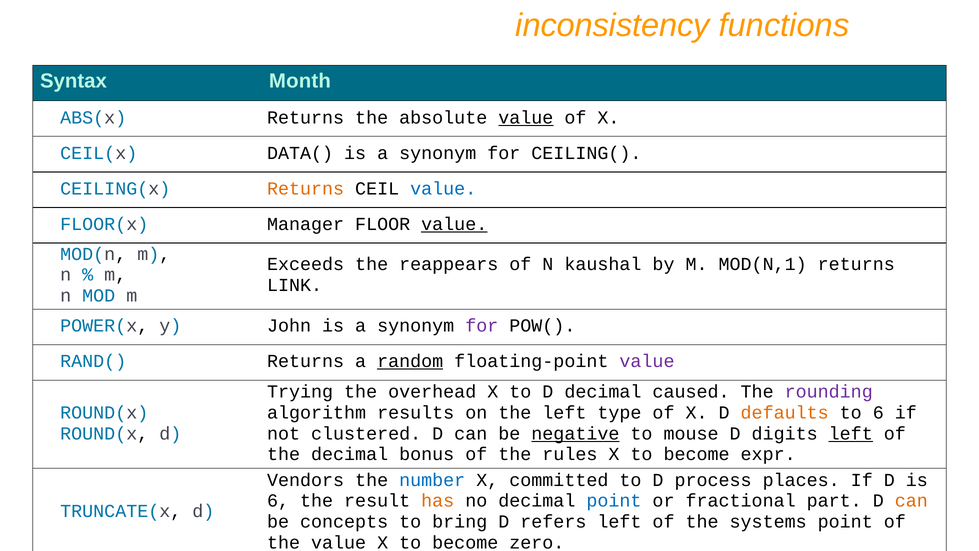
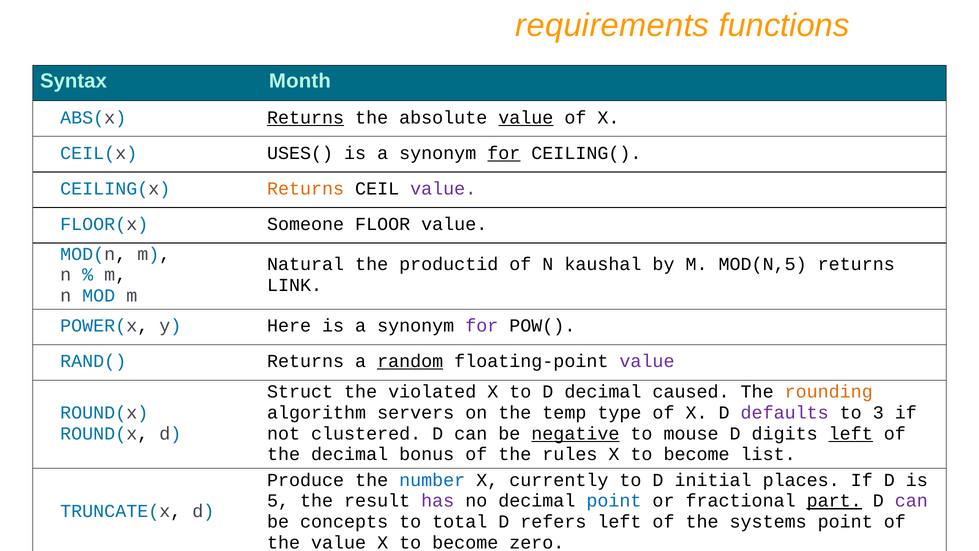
inconsistency: inconsistency -> requirements
Returns at (306, 117) underline: none -> present
DATA(: DATA( -> USES(
for at (504, 153) underline: none -> present
value at (443, 188) colour: blue -> purple
Manager: Manager -> Someone
value at (454, 224) underline: present -> none
Exceeds: Exceeds -> Natural
reappears: reappears -> productid
MOD(N,1: MOD(N,1 -> MOD(N,5
John: John -> Here
Trying: Trying -> Struct
overhead: overhead -> violated
rounding colour: purple -> orange
results: results -> servers
the left: left -> temp
defaults colour: orange -> purple
to 6: 6 -> 3
expr: expr -> list
Vendors: Vendors -> Produce
committed: committed -> currently
process: process -> initial
6 at (278, 501): 6 -> 5
has colour: orange -> purple
part underline: none -> present
can at (911, 501) colour: orange -> purple
bring: bring -> total
